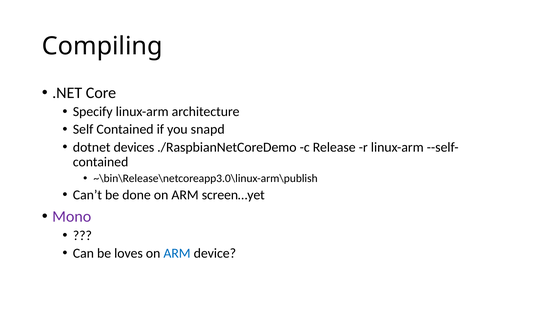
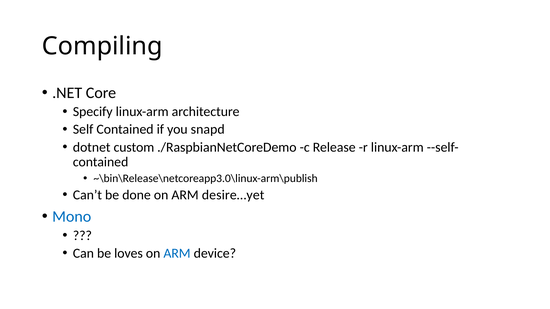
devices: devices -> custom
screen…yet: screen…yet -> desire…yet
Mono colour: purple -> blue
